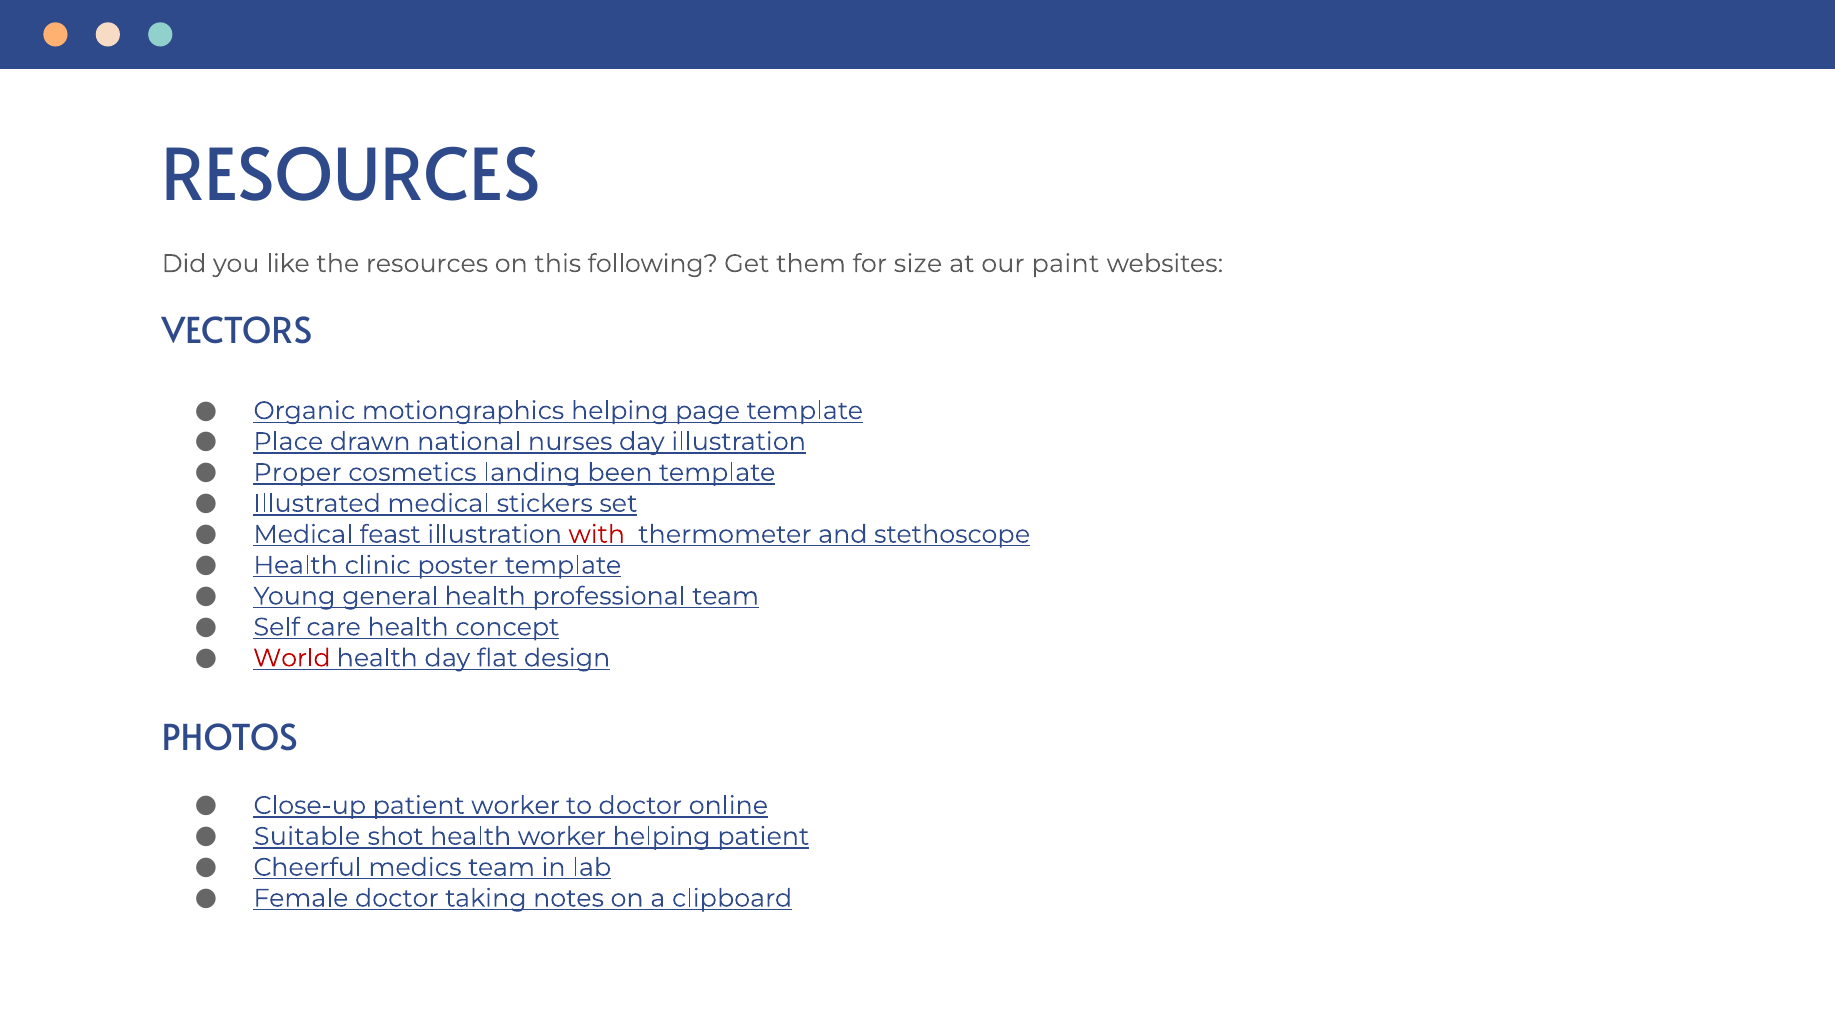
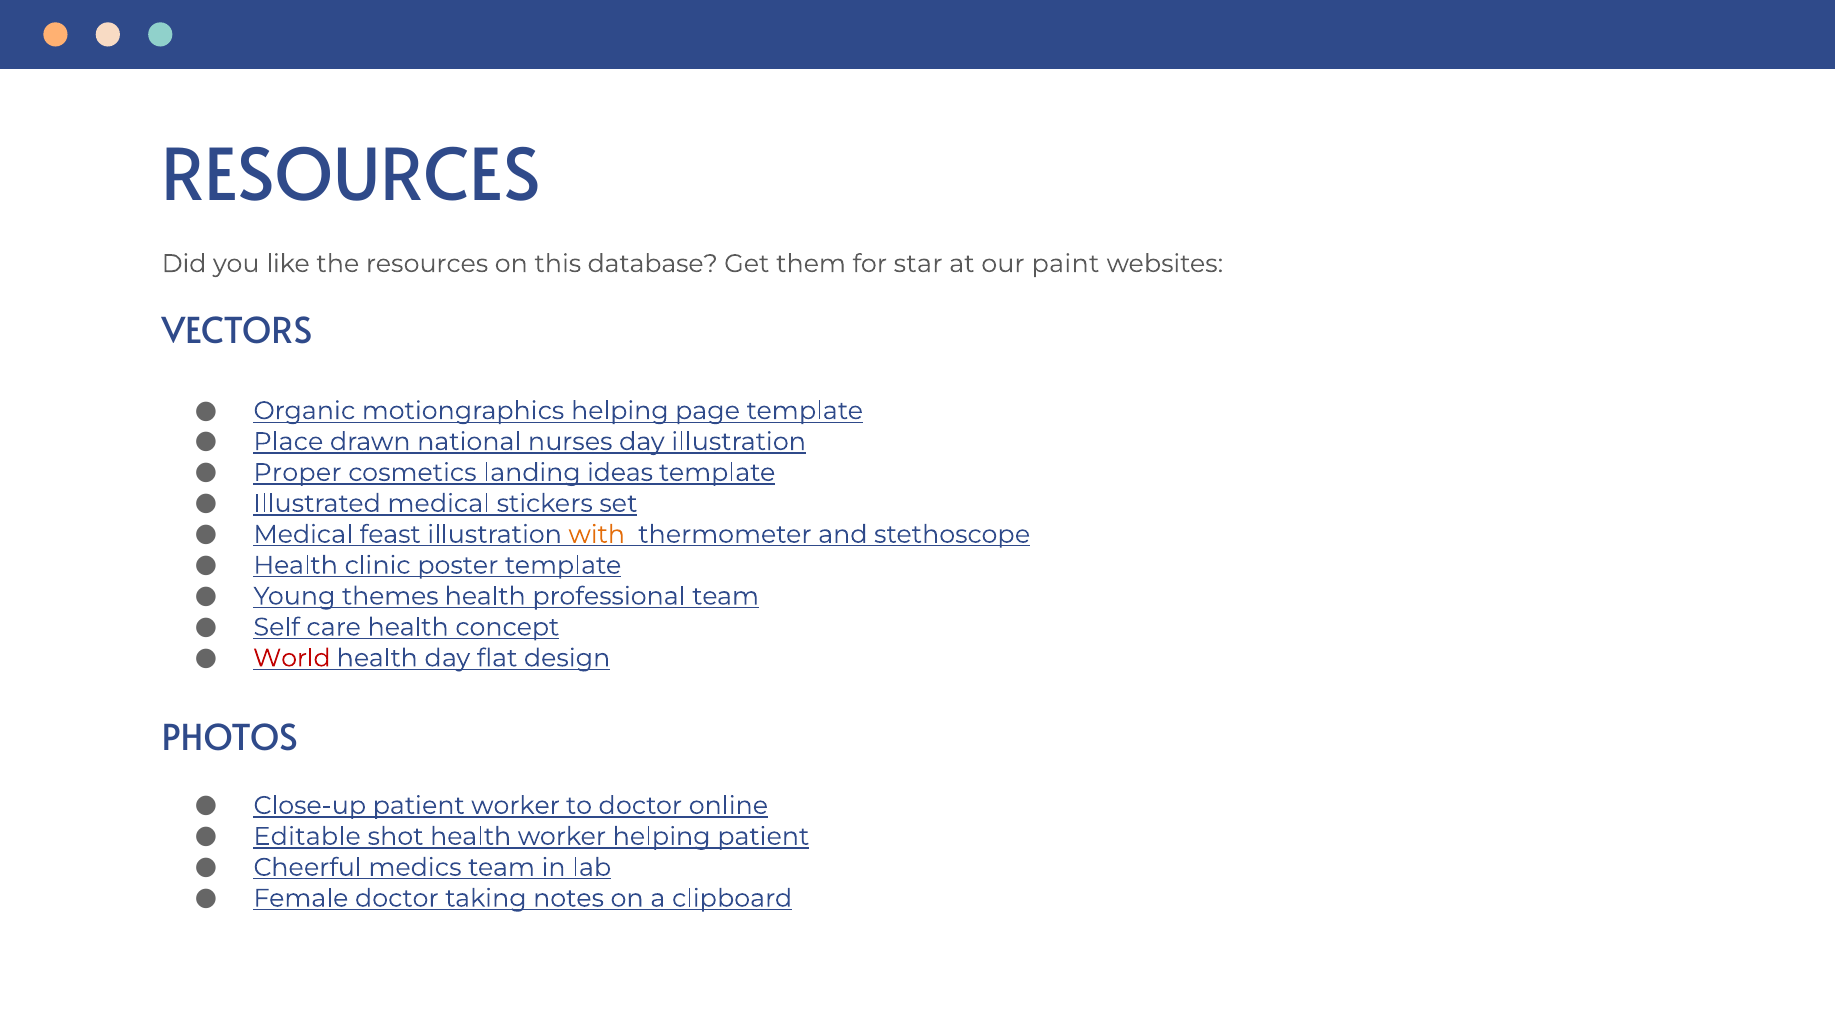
following: following -> database
size: size -> star
been: been -> ideas
with colour: red -> orange
general: general -> themes
Suitable: Suitable -> Editable
